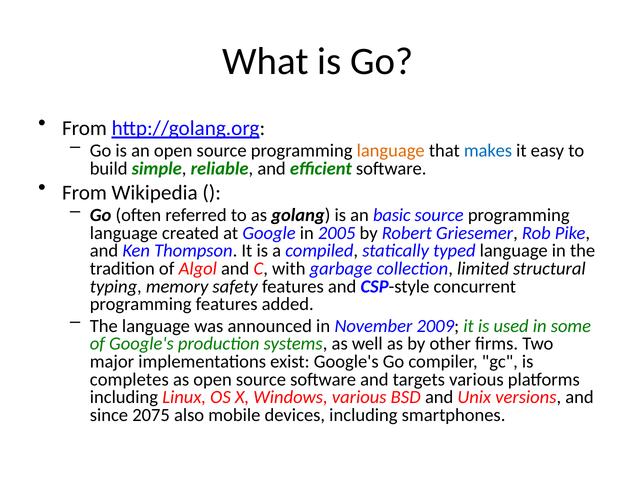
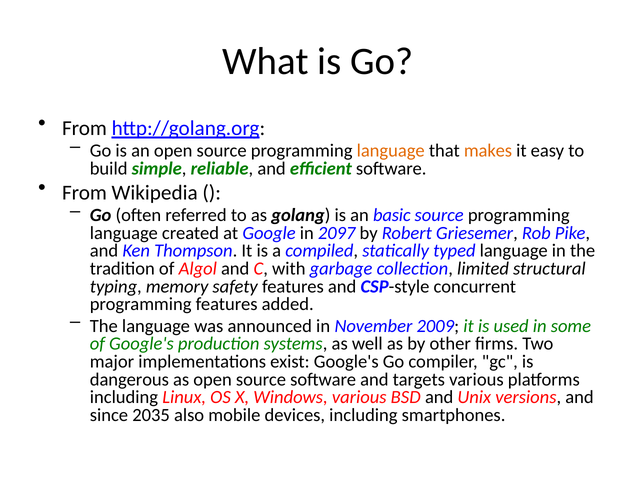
makes colour: blue -> orange
2005: 2005 -> 2097
completes: completes -> dangerous
2075: 2075 -> 2035
